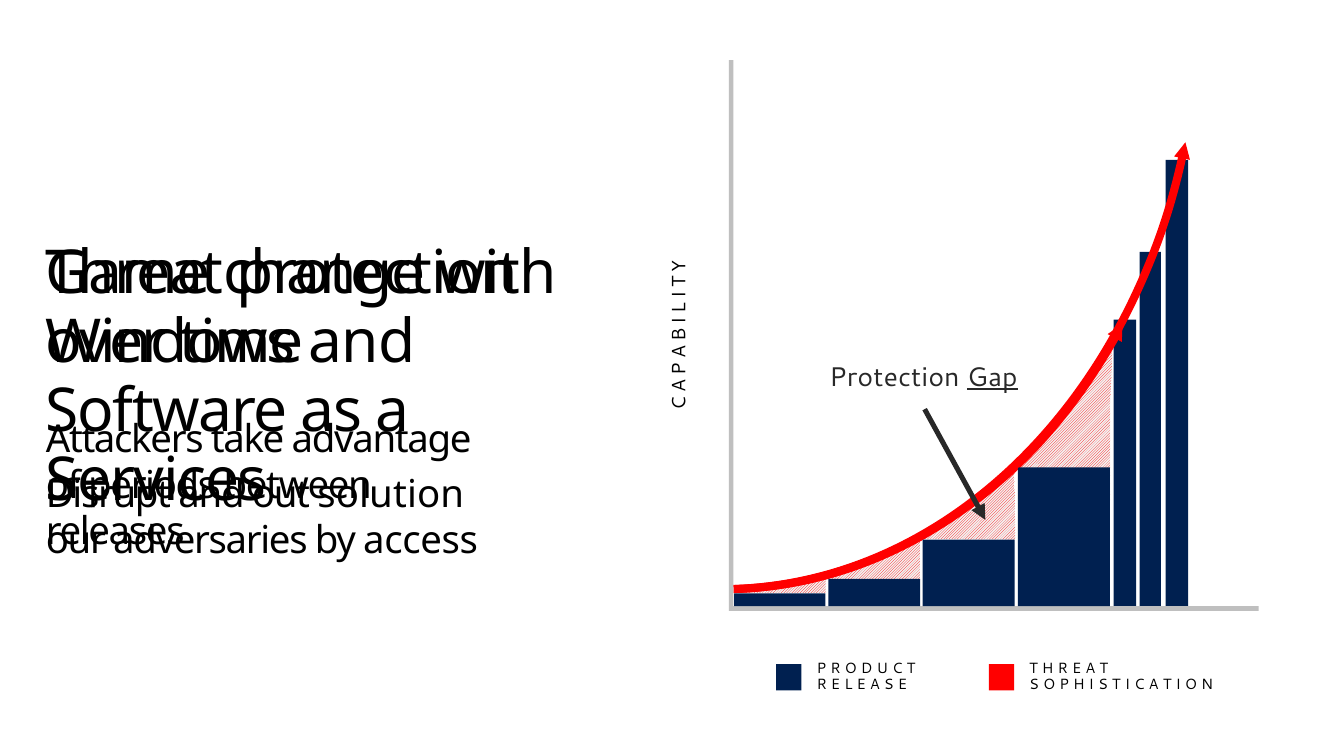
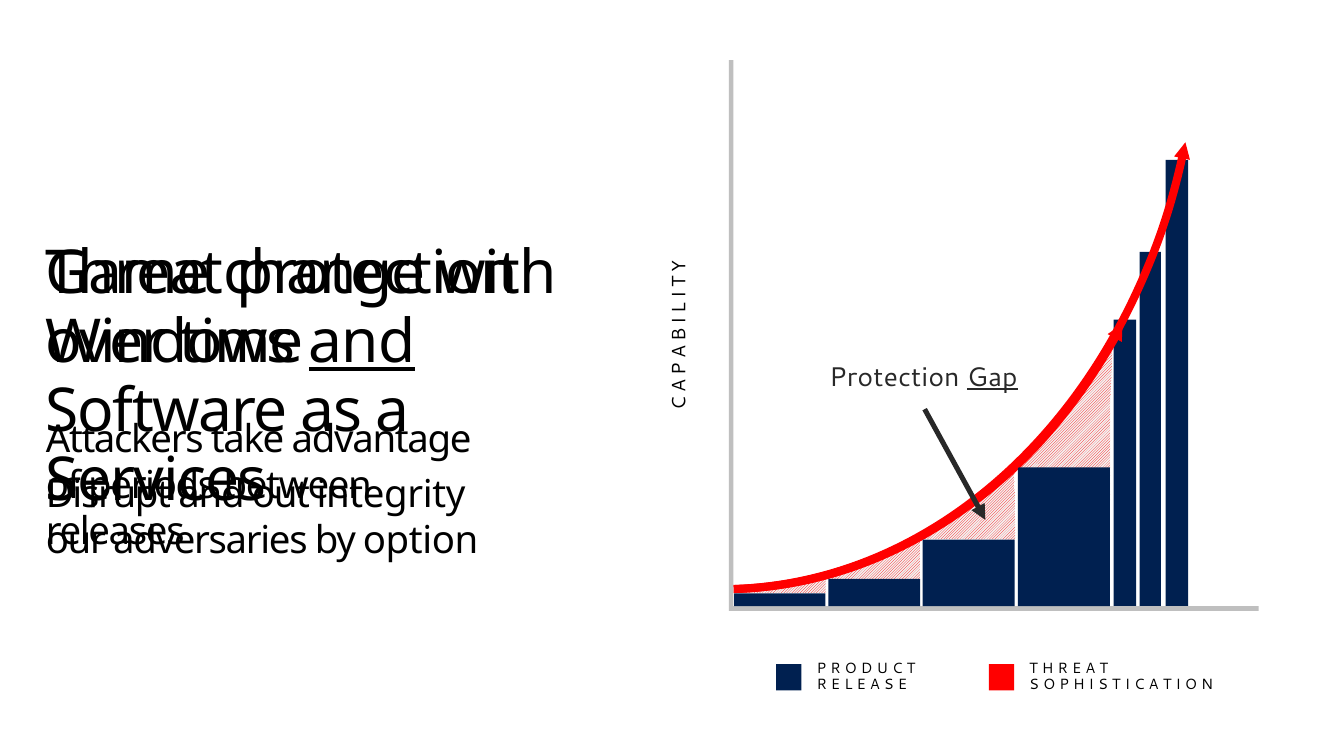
and at (362, 343) underline: none -> present
solution: solution -> integrity
access: access -> option
